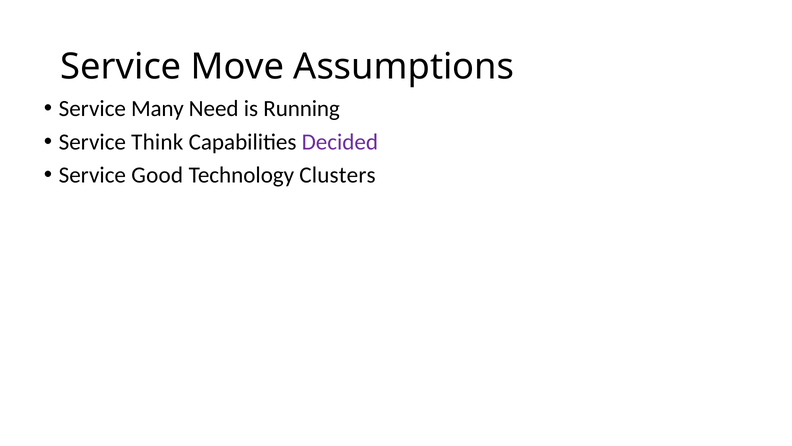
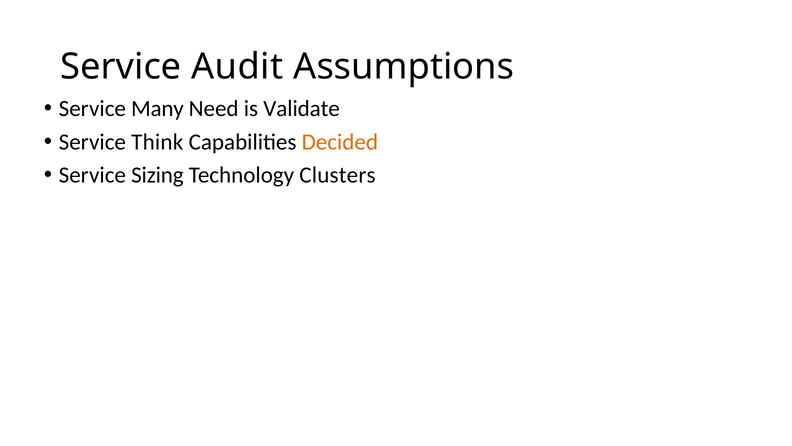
Move: Move -> Audit
Running: Running -> Validate
Decided colour: purple -> orange
Good: Good -> Sizing
